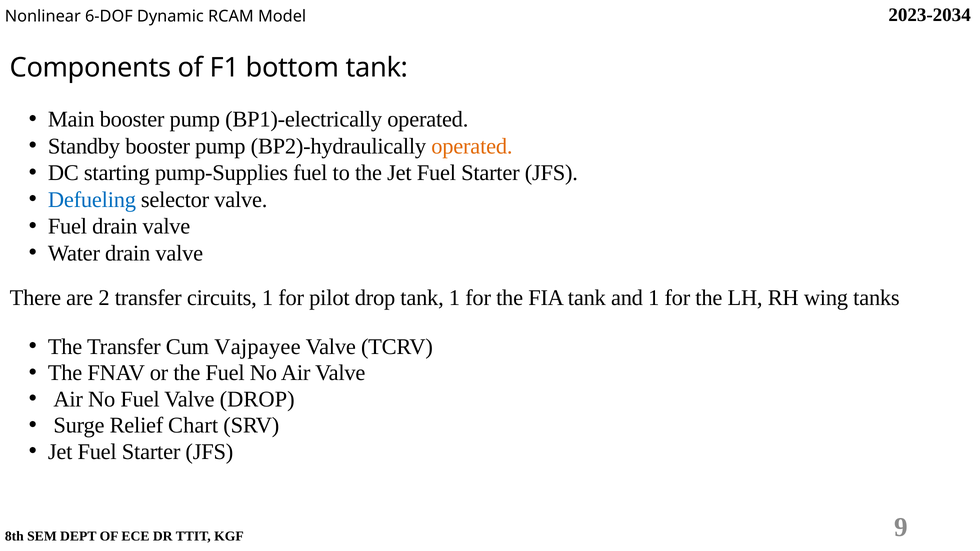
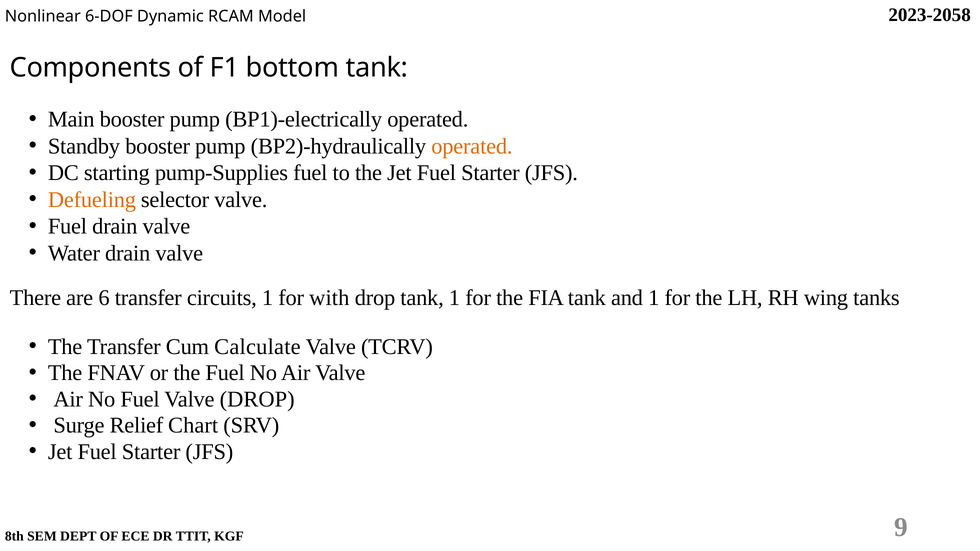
2023-2034: 2023-2034 -> 2023-2058
Defueling colour: blue -> orange
2: 2 -> 6
pilot: pilot -> with
Vajpayee: Vajpayee -> Calculate
